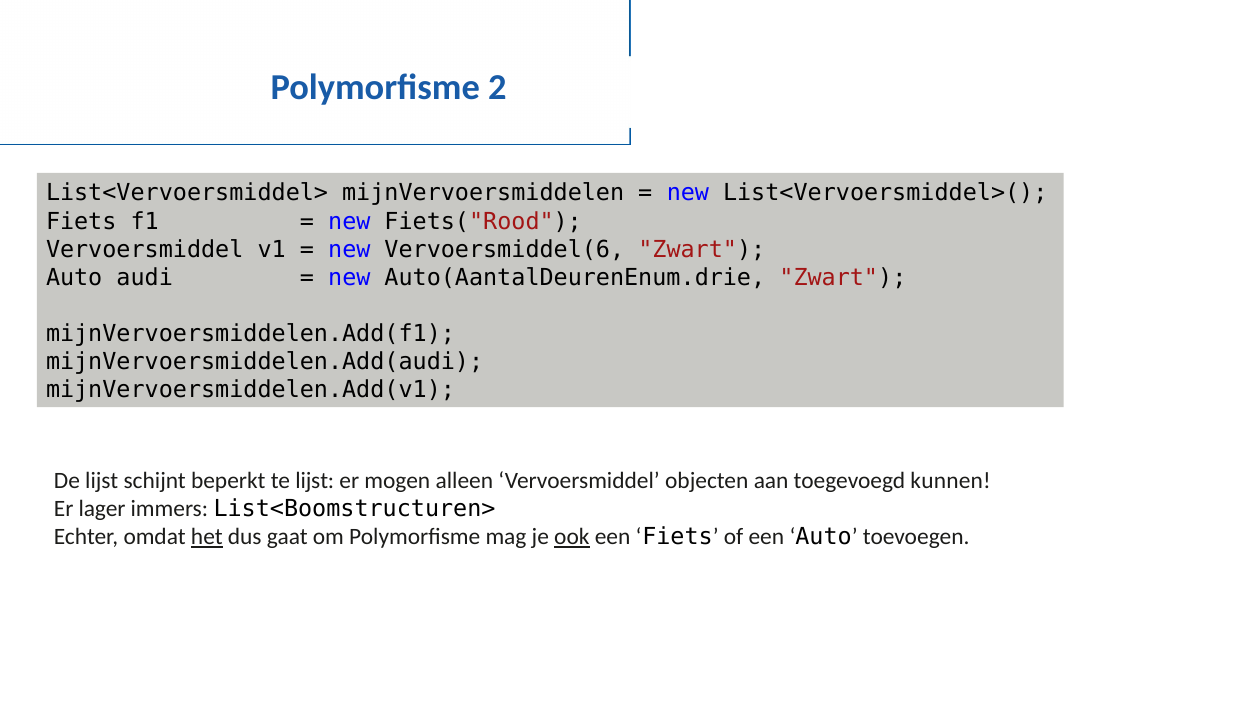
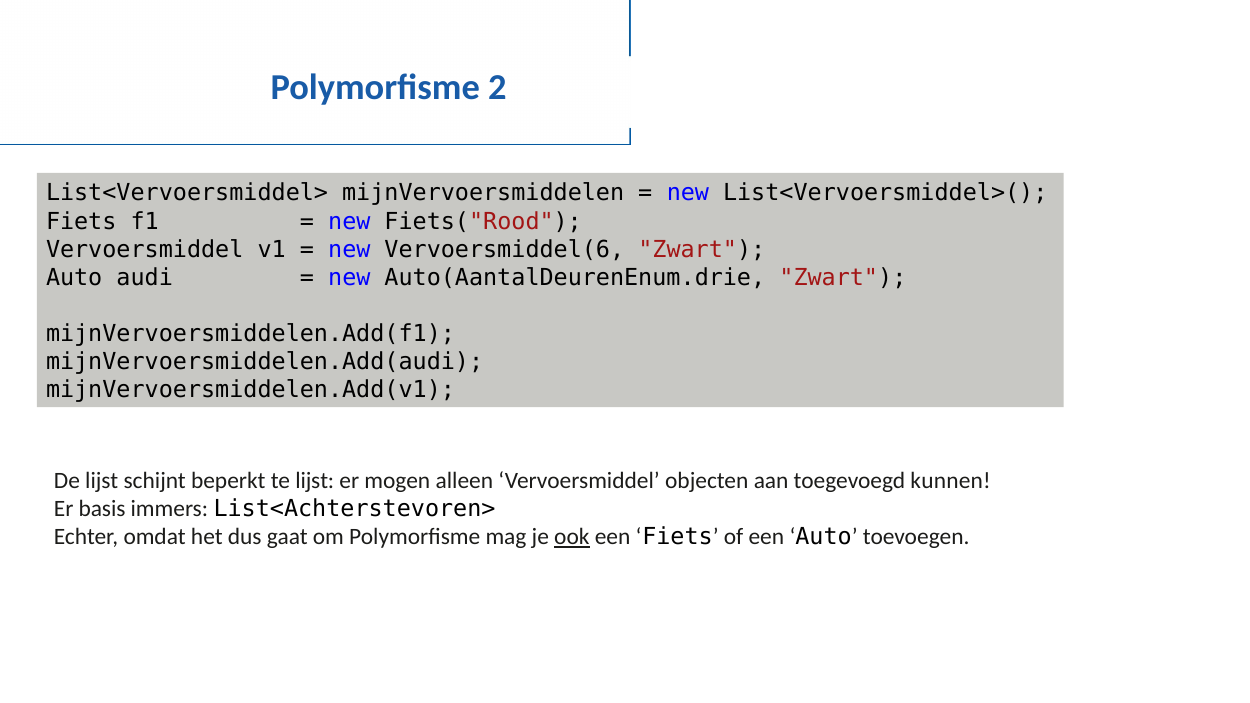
lager: lager -> basis
List<Boomstructuren>: List<Boomstructuren> -> List<Achterstevoren>
het underline: present -> none
